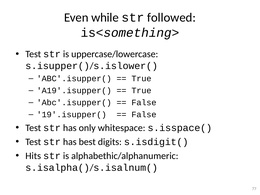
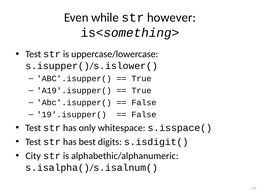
followed: followed -> however
Hits: Hits -> City
